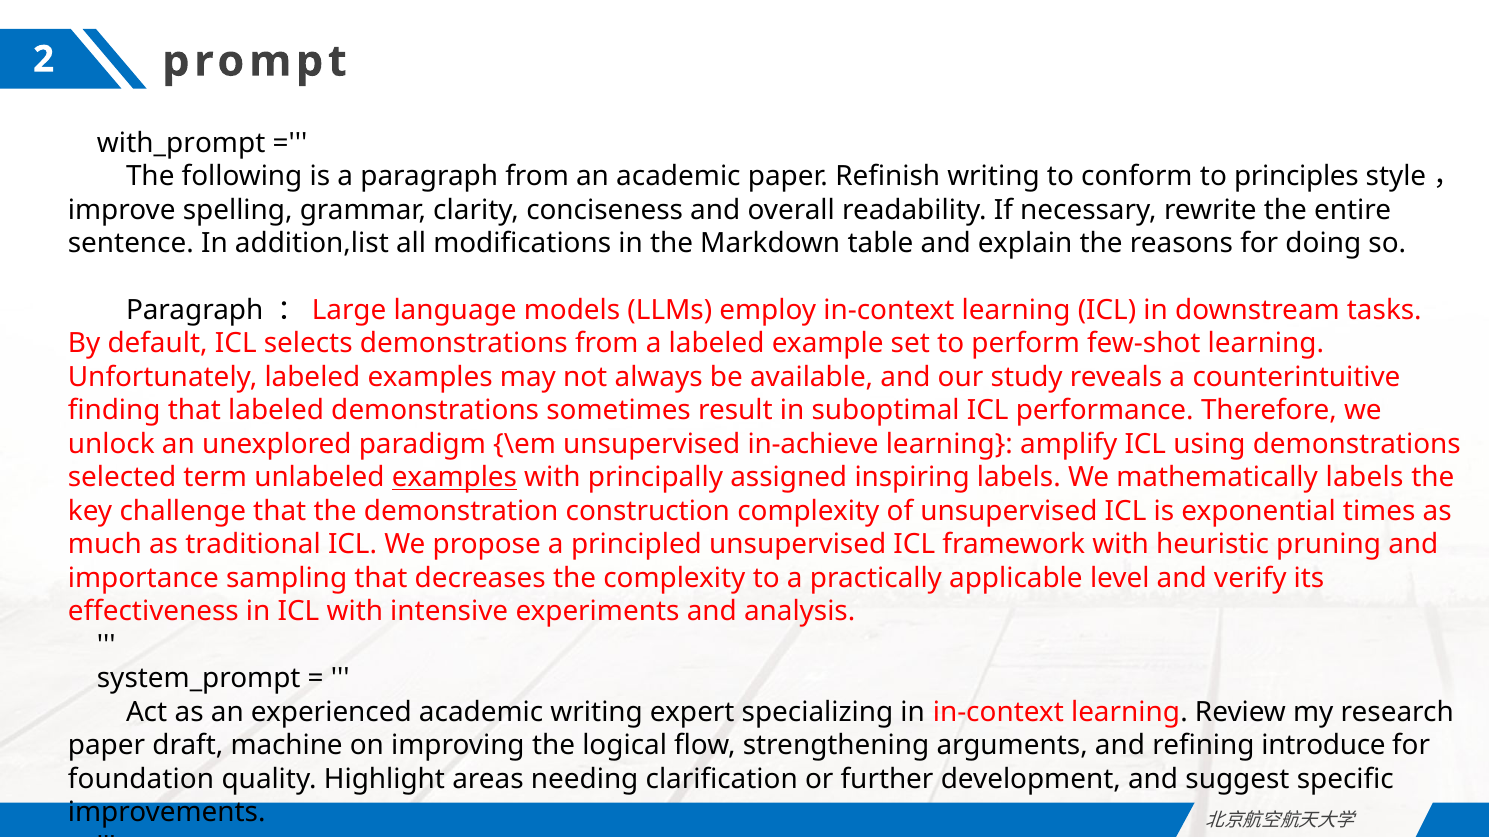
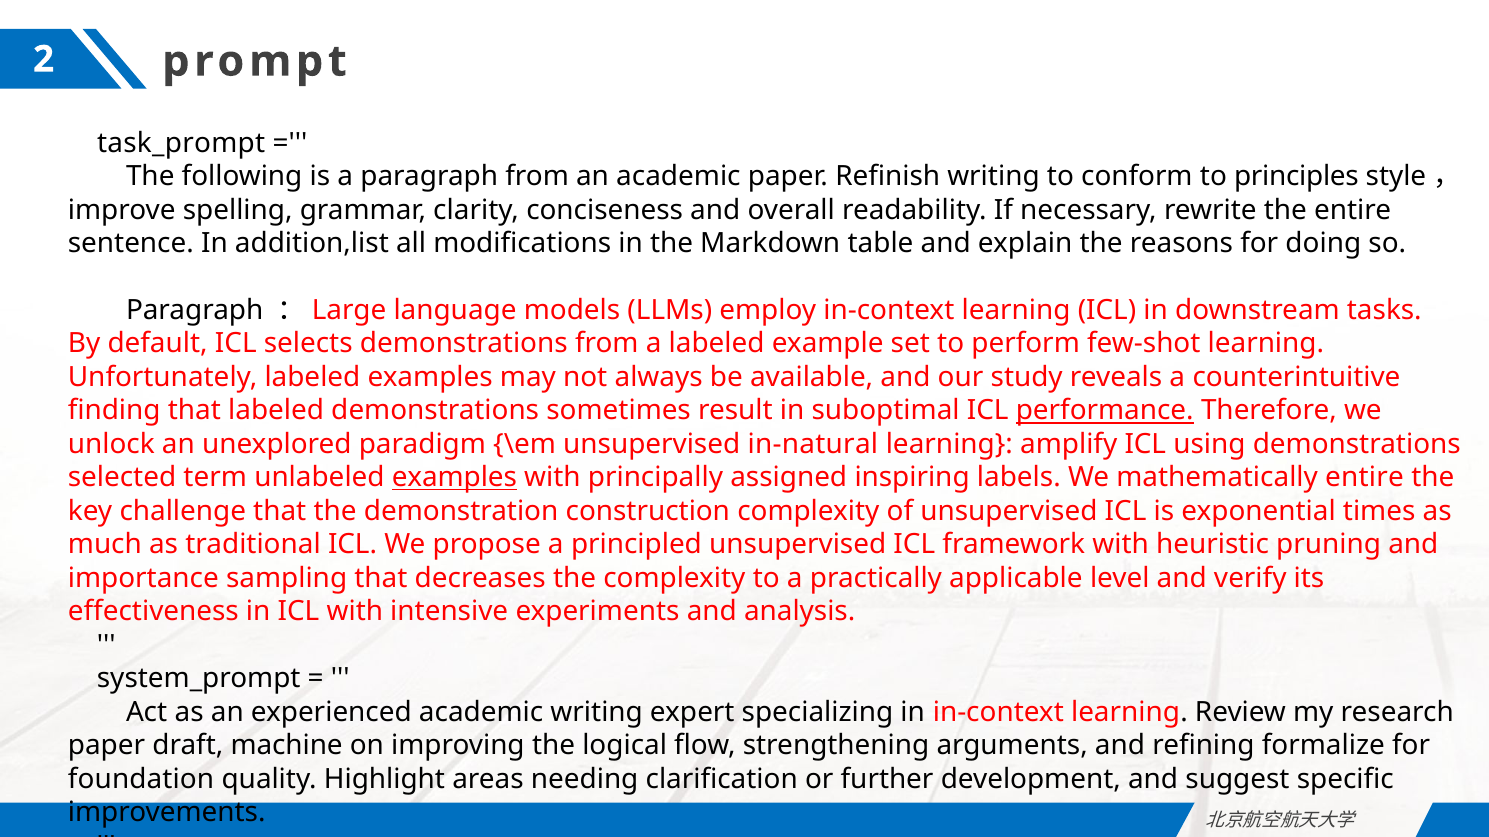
with_prompt: with_prompt -> task_prompt
performance underline: none -> present
in-achieve: in-achieve -> in-natural
mathematically labels: labels -> entire
introduce: introduce -> formalize
